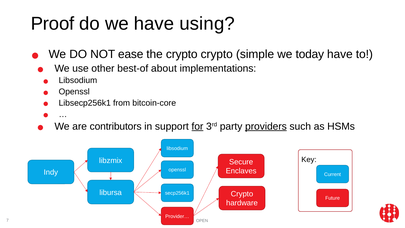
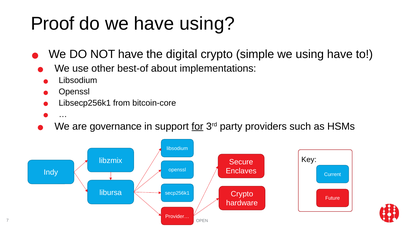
NOT ease: ease -> have
the crypto: crypto -> digital
we today: today -> using
contributors: contributors -> governance
providers underline: present -> none
